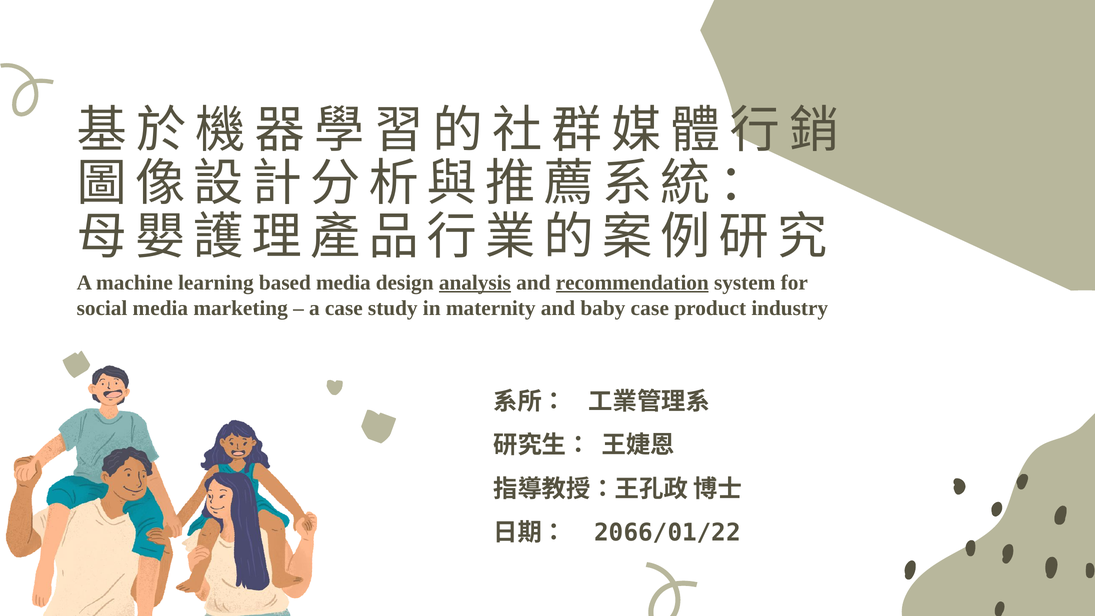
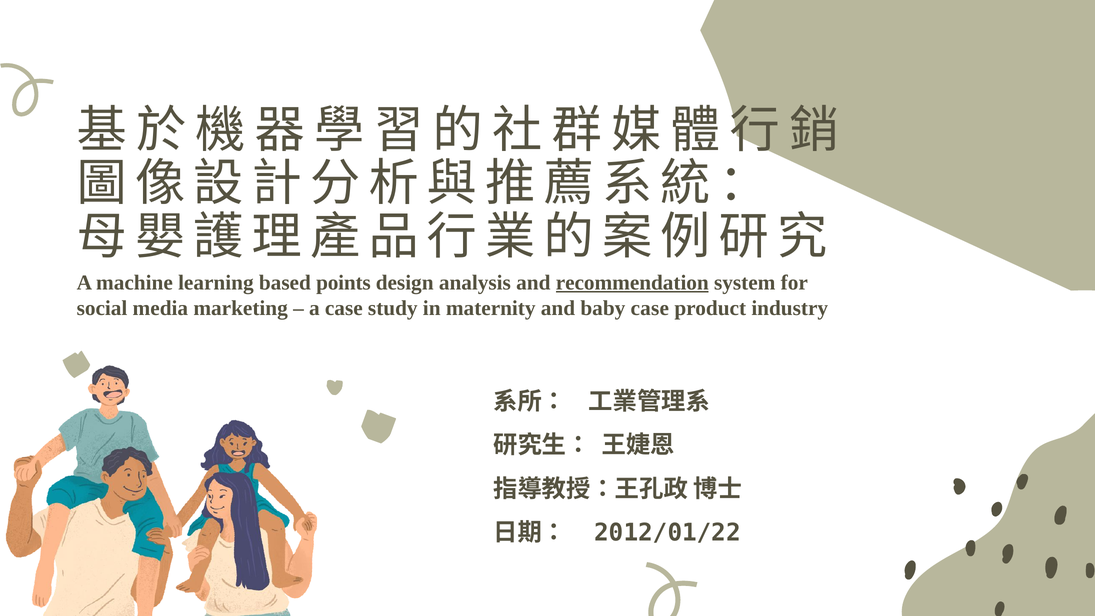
based media: media -> points
analysis underline: present -> none
2066/01/22: 2066/01/22 -> 2012/01/22
